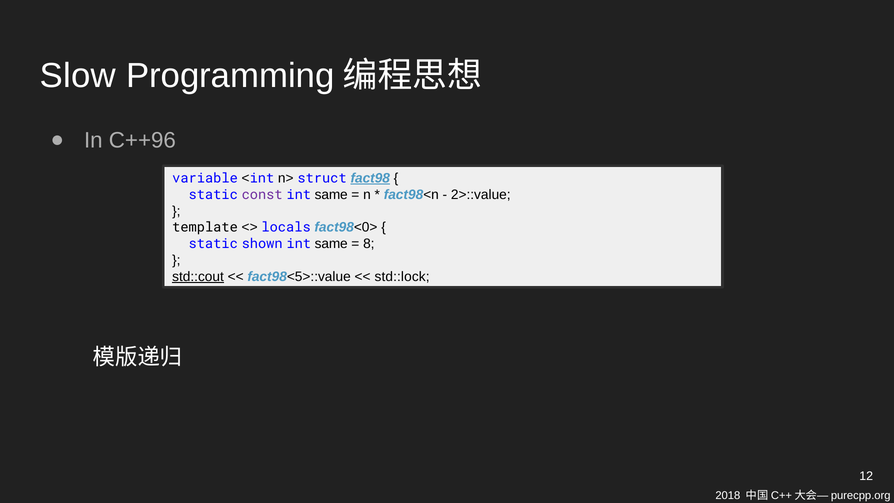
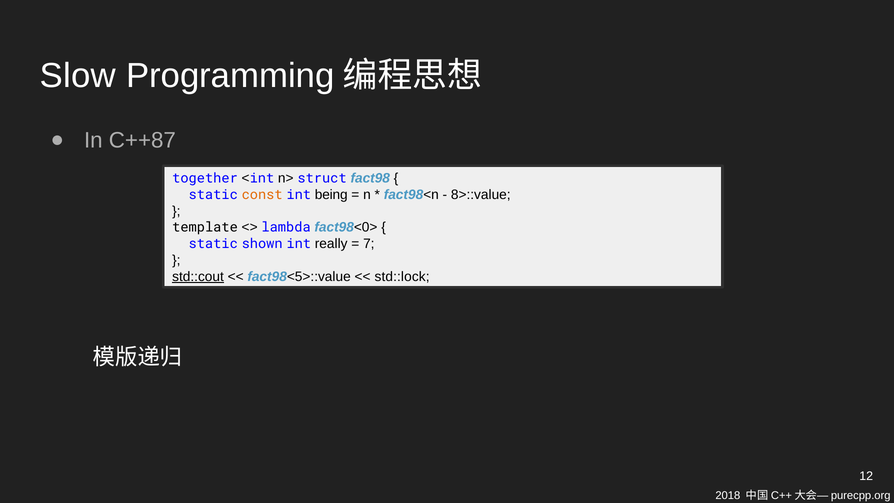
C++96: C++96 -> C++87
variable: variable -> together
fact98 underline: present -> none
const colour: purple -> orange
same at (331, 195): same -> being
2>::value: 2>::value -> 8>::value
locals: locals -> lambda
same at (331, 244): same -> really
8: 8 -> 7
